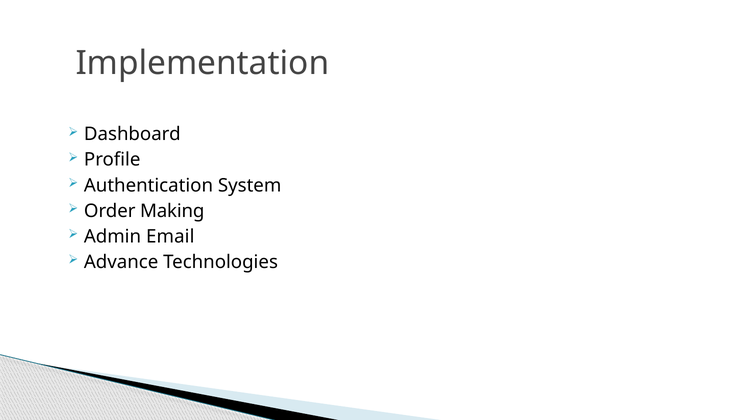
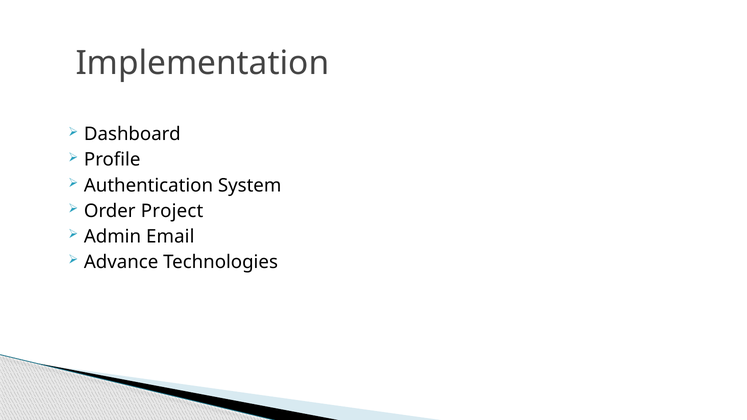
Making: Making -> Project
